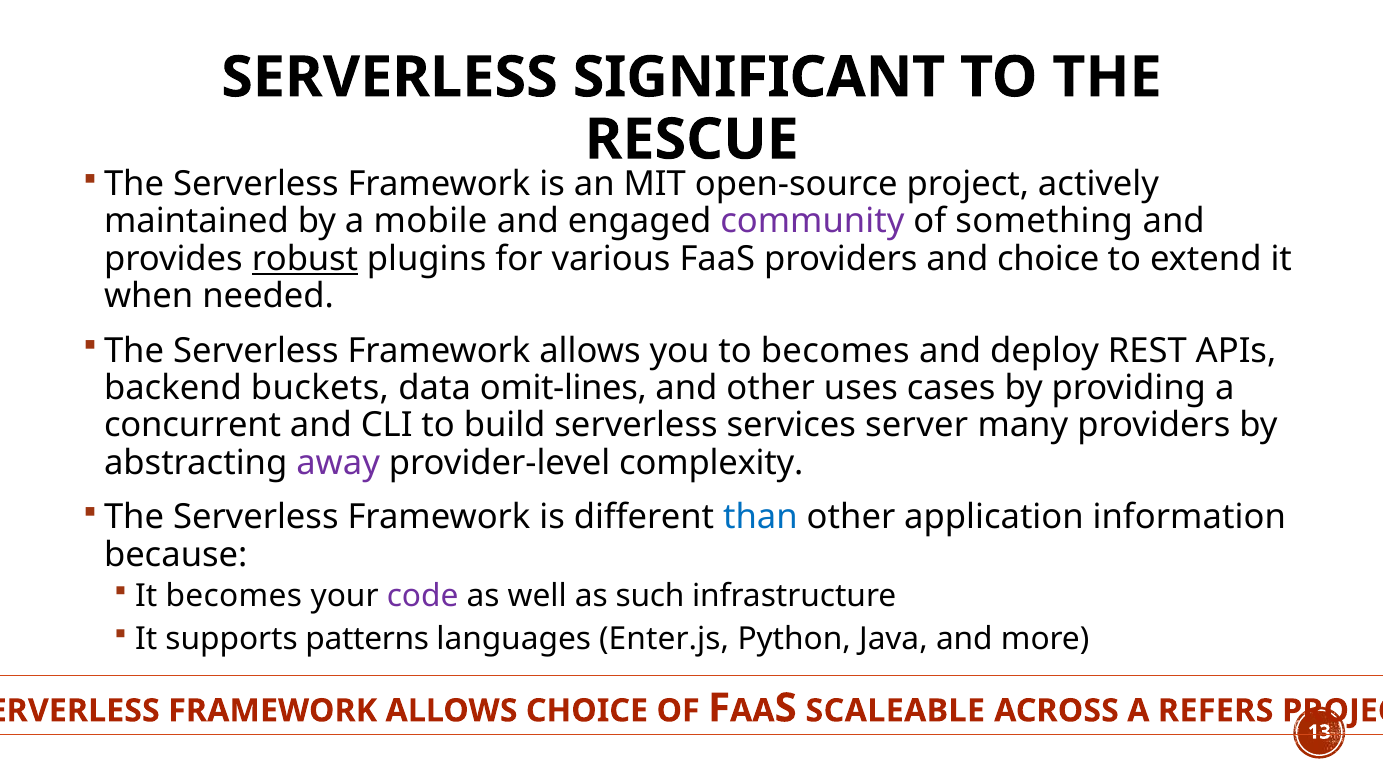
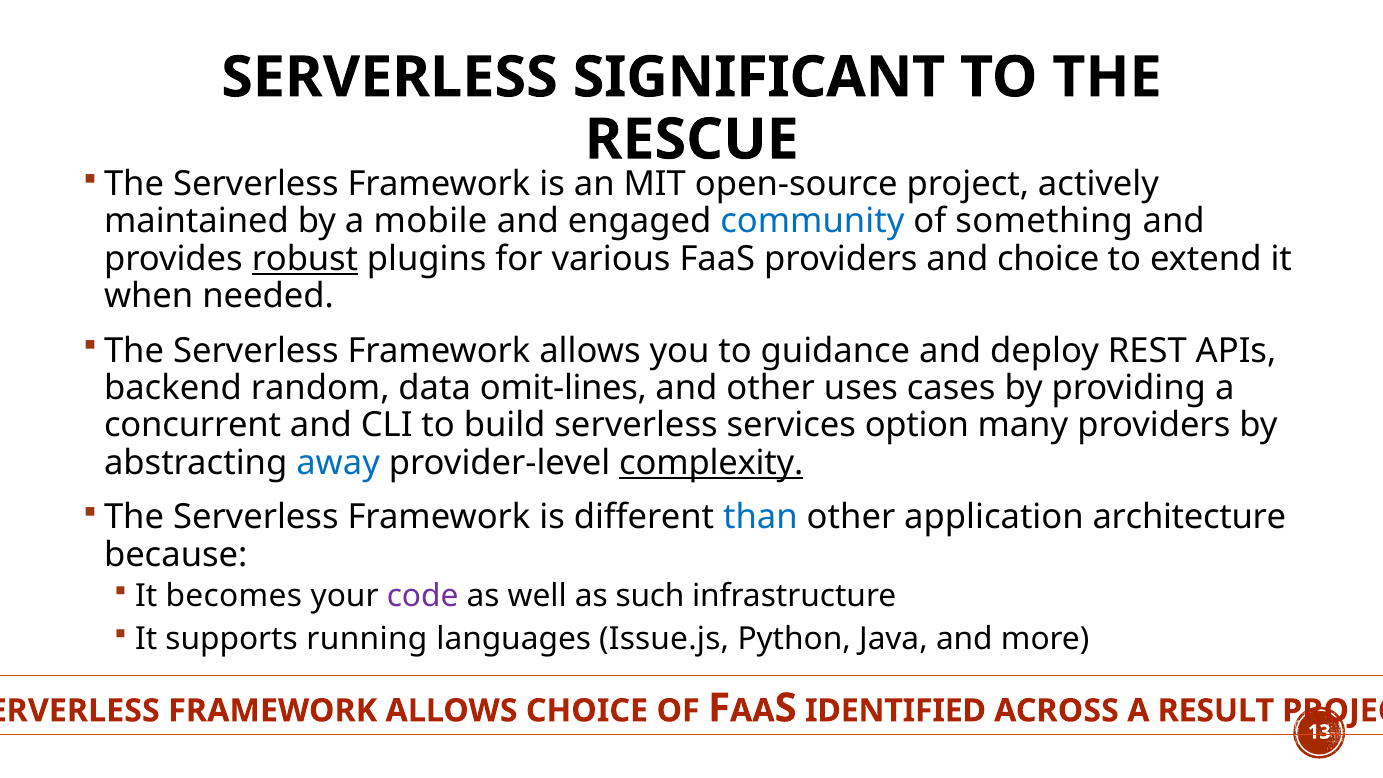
community colour: purple -> blue
to becomes: becomes -> guidance
buckets: buckets -> random
server: server -> option
away colour: purple -> blue
complexity underline: none -> present
information: information -> architecture
patterns: patterns -> running
Enter.js: Enter.js -> Issue.js
SCALEABLE: SCALEABLE -> IDENTIFIED
REFERS: REFERS -> RESULT
